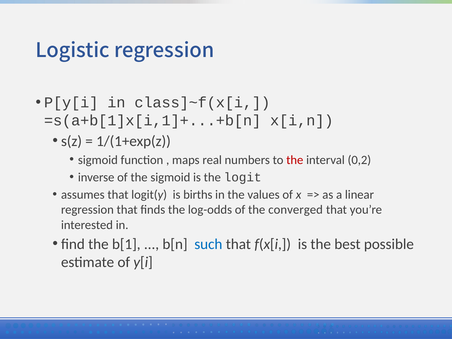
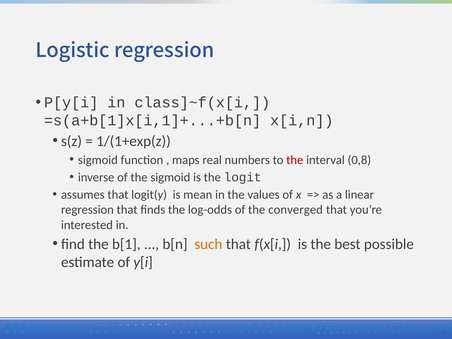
0,2: 0,2 -> 0,8
births: births -> mean
such colour: blue -> orange
